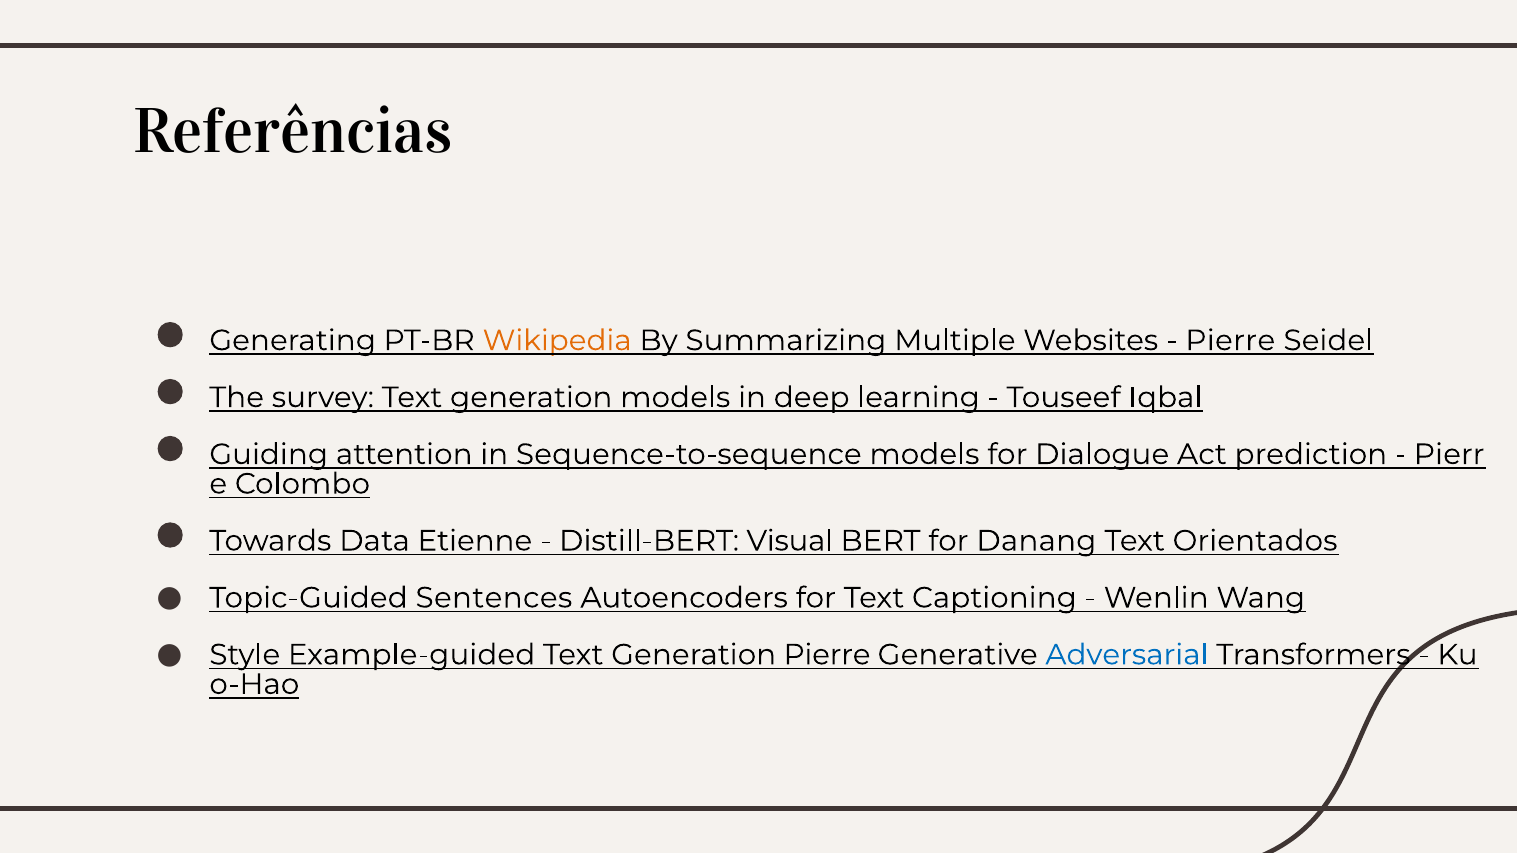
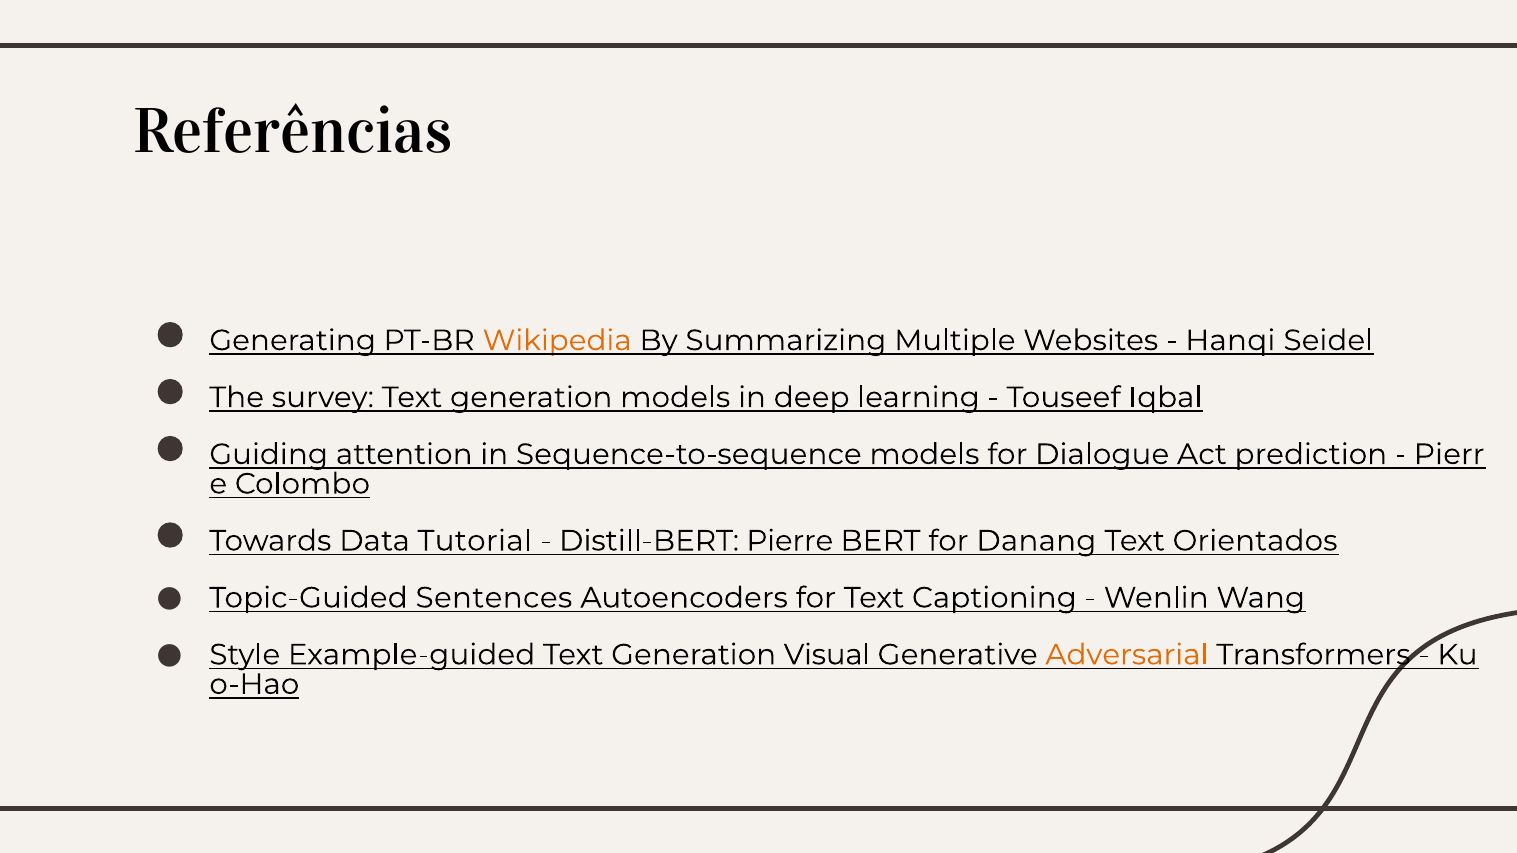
Pierre at (1230, 341): Pierre -> Hanqi
Etienne: Etienne -> Tutorial
Visual: Visual -> Pierre
Generation Pierre: Pierre -> Visual
Adversarial colour: blue -> orange
